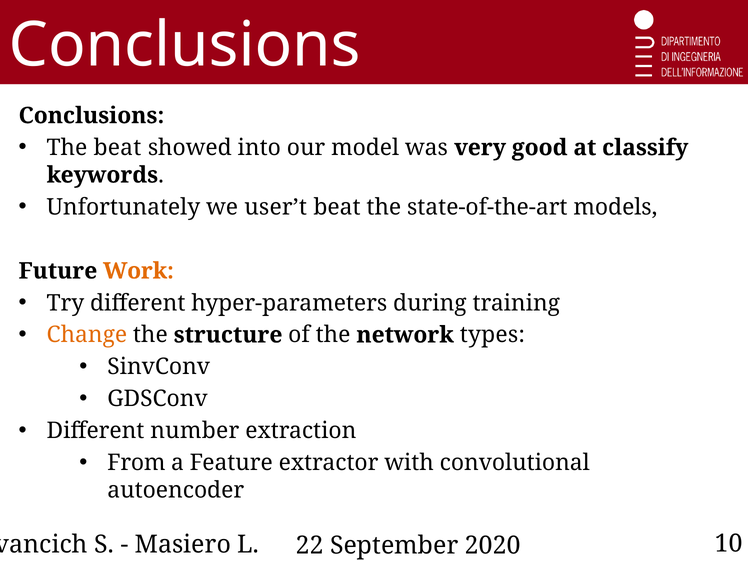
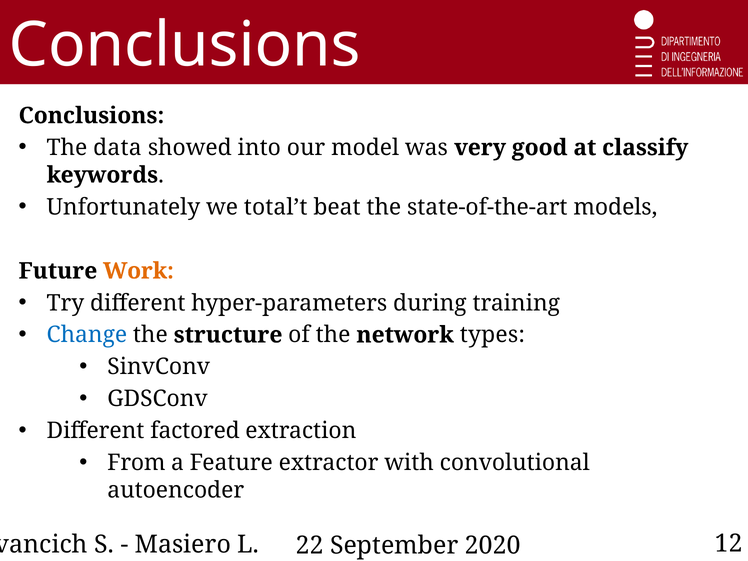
The beat: beat -> data
user’t: user’t -> total’t
Change colour: orange -> blue
number: number -> factored
10: 10 -> 12
